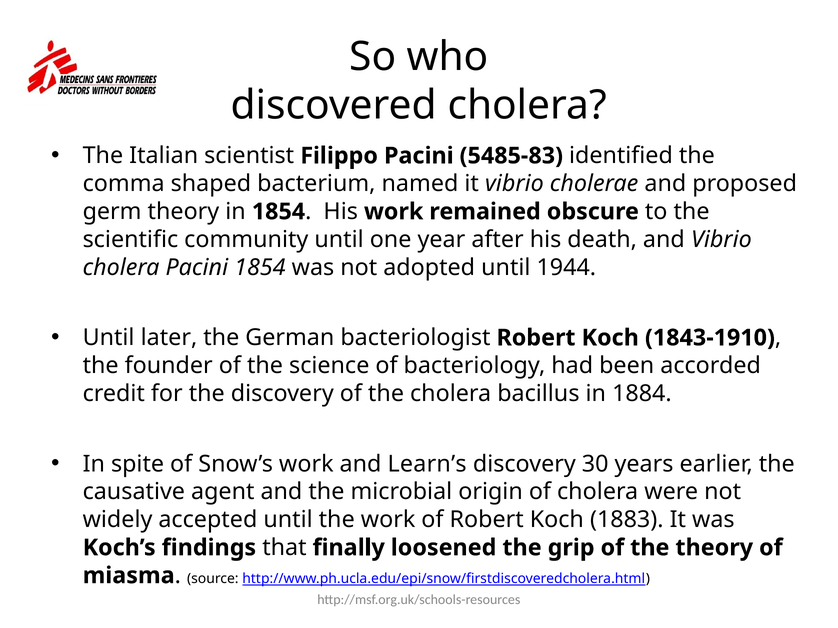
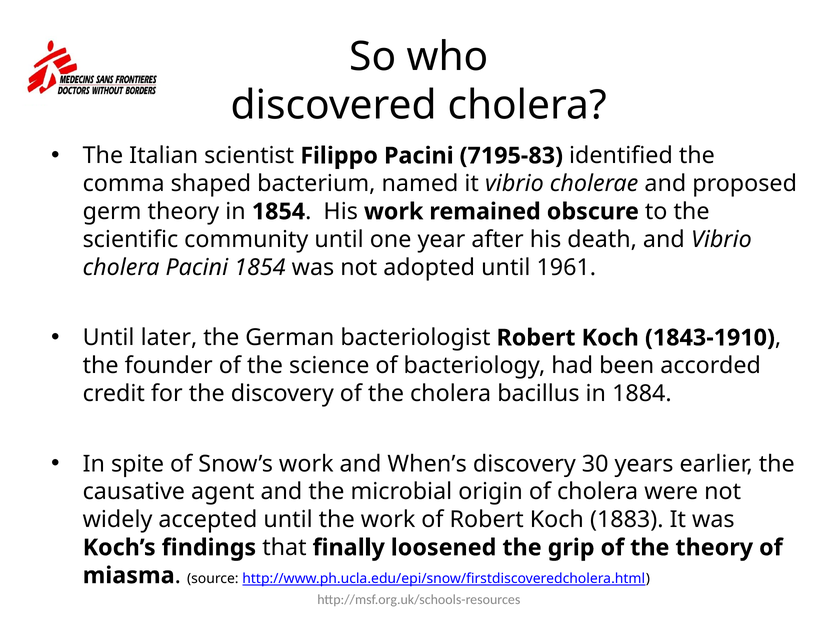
5485-83: 5485-83 -> 7195-83
1944: 1944 -> 1961
Learn’s: Learn’s -> When’s
